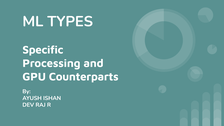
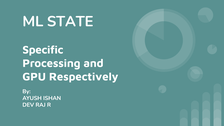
TYPES: TYPES -> STATE
Counterparts: Counterparts -> Respectively
